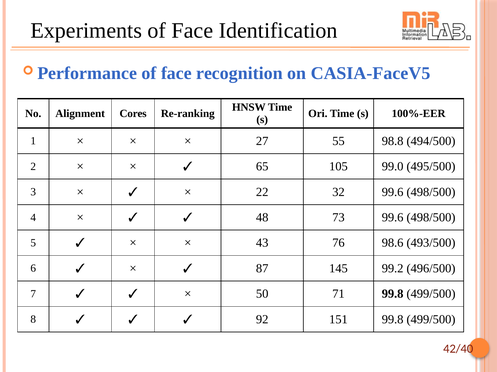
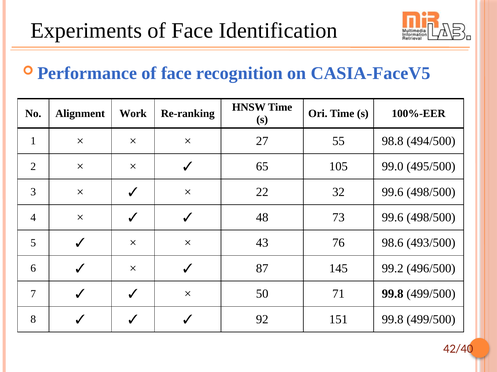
Cores: Cores -> Work
